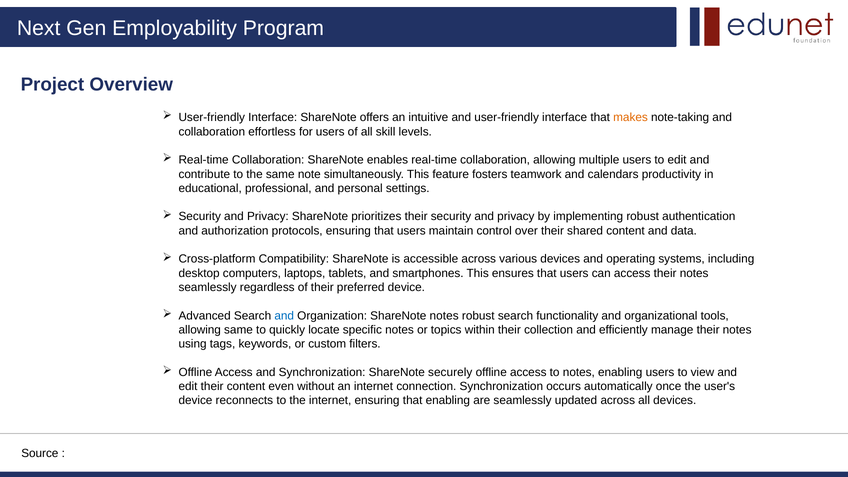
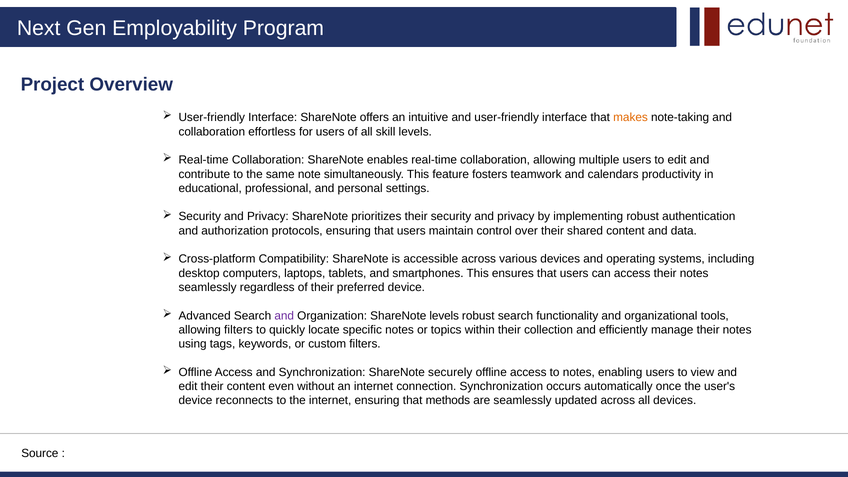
and at (284, 316) colour: blue -> purple
ShareNote notes: notes -> levels
allowing same: same -> filters
that enabling: enabling -> methods
